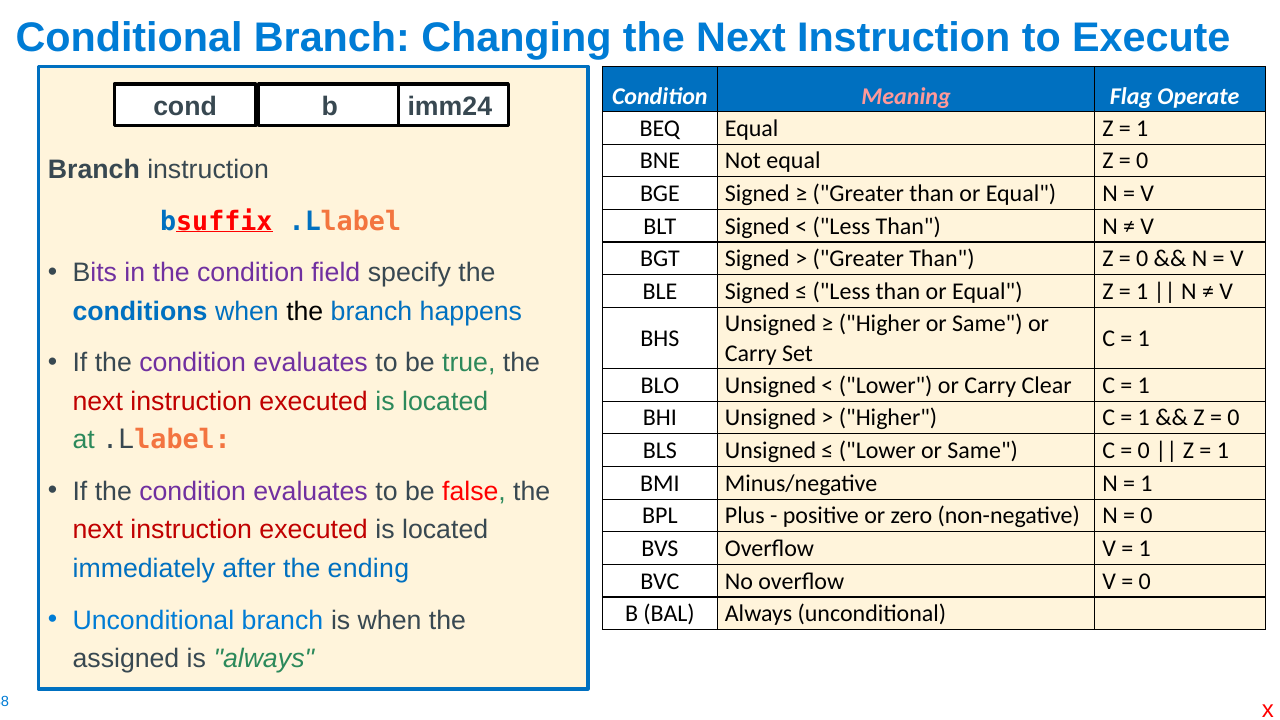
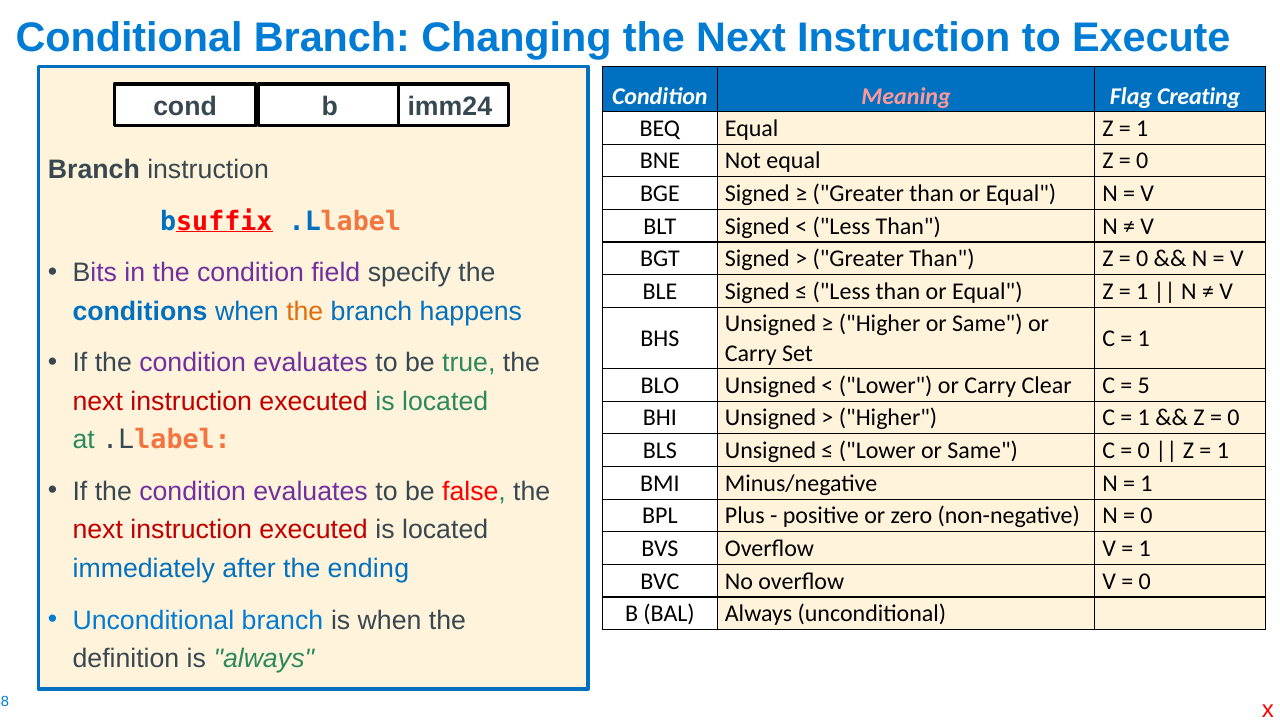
Operate: Operate -> Creating
the at (305, 311) colour: black -> orange
1 at (1144, 385): 1 -> 5
assigned: assigned -> definition
